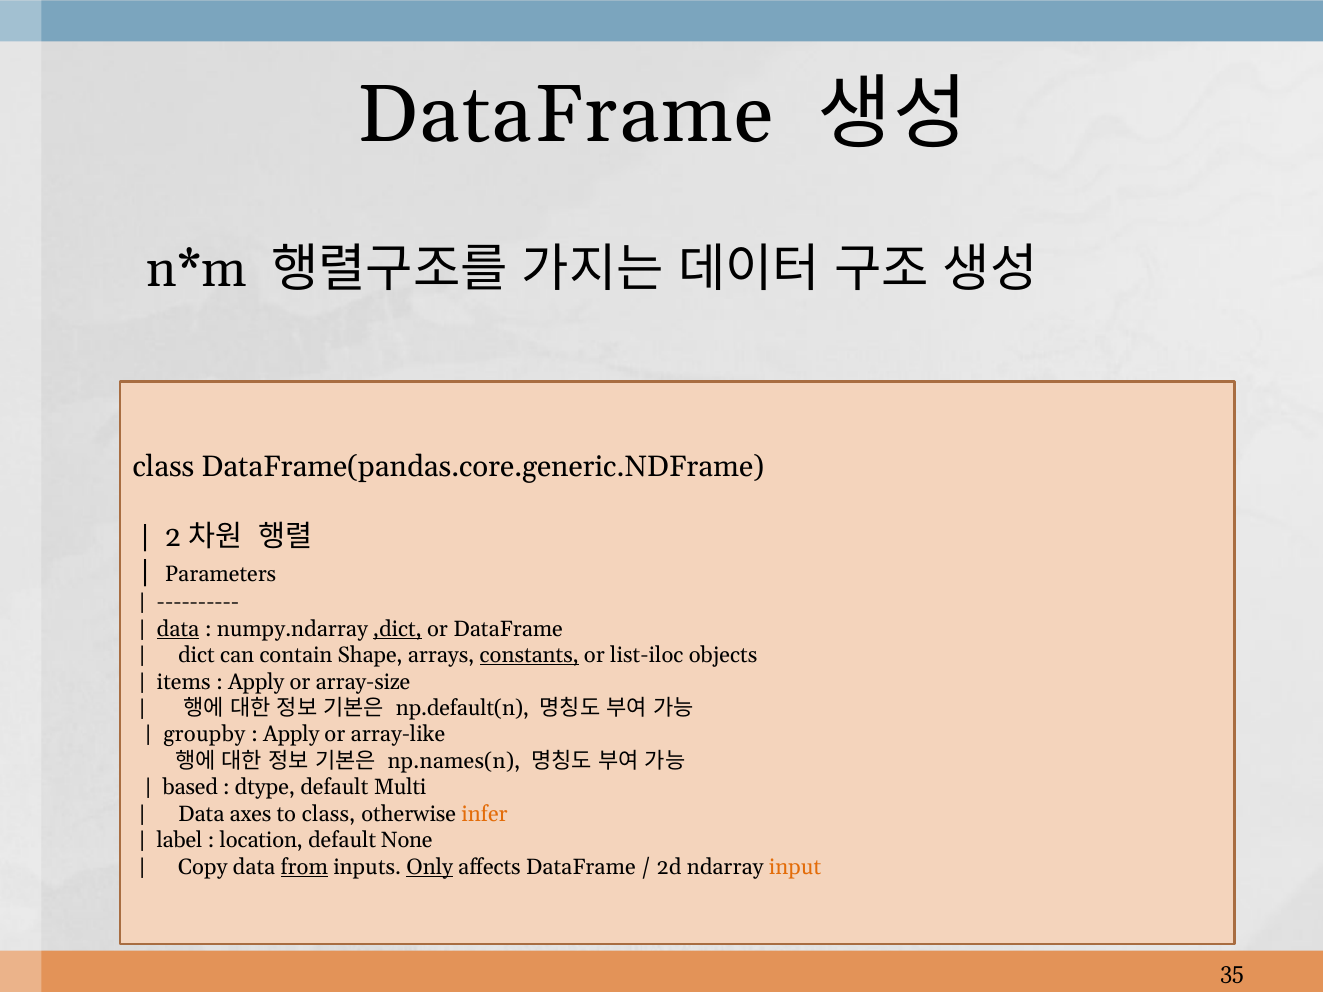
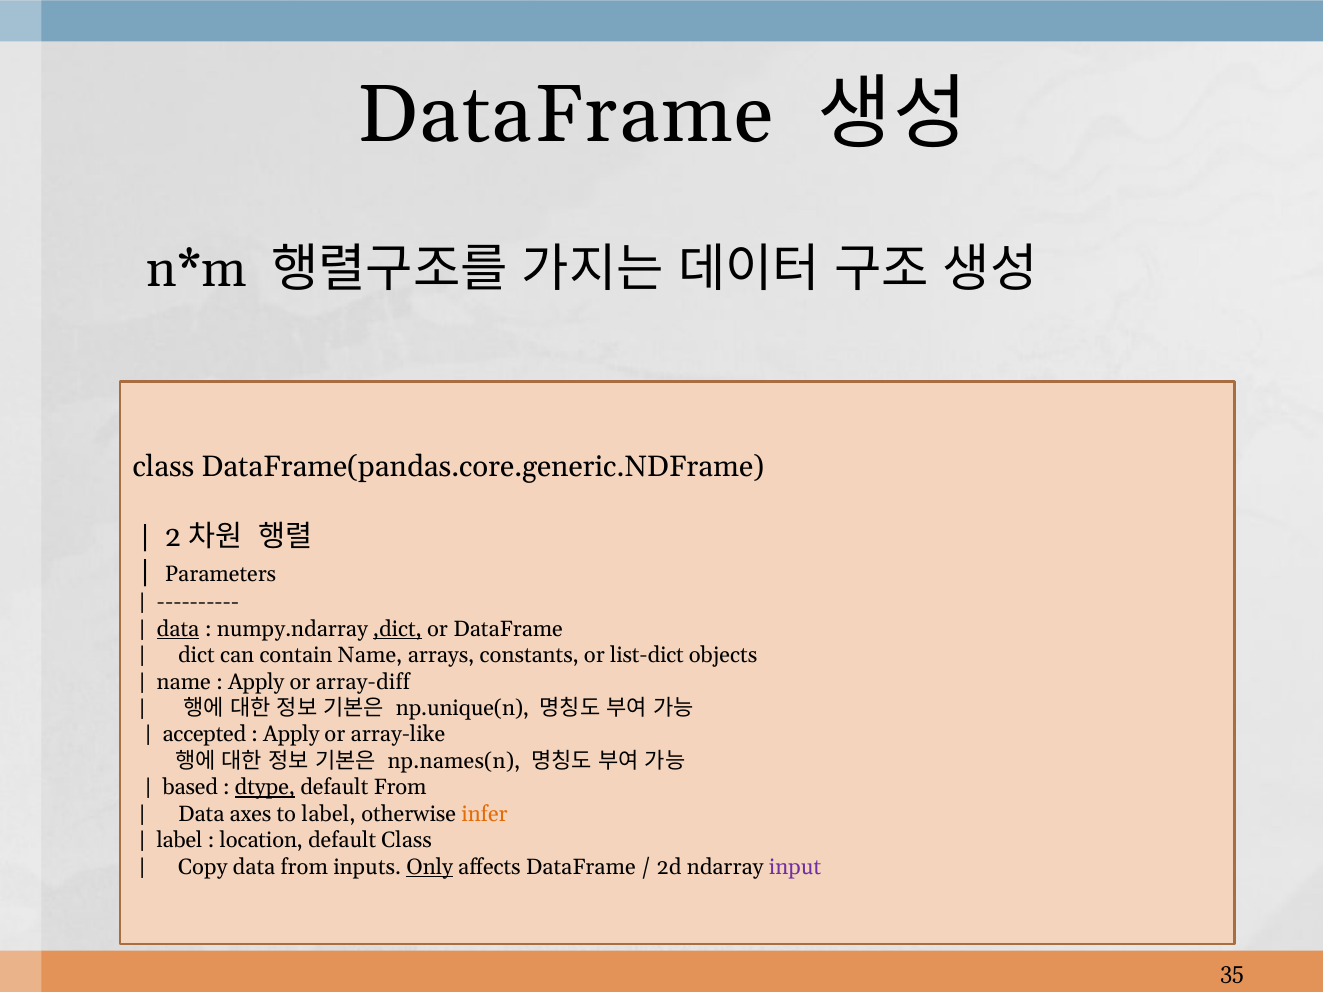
contain Shape: Shape -> Name
constants underline: present -> none
list-iloc: list-iloc -> list-dict
items at (184, 682): items -> name
array-size: array-size -> array-diff
np.default(n: np.default(n -> np.unique(n
groupby: groupby -> accepted
dtype underline: none -> present
default Multi: Multi -> From
to class: class -> label
default None: None -> Class
from at (304, 867) underline: present -> none
input colour: orange -> purple
